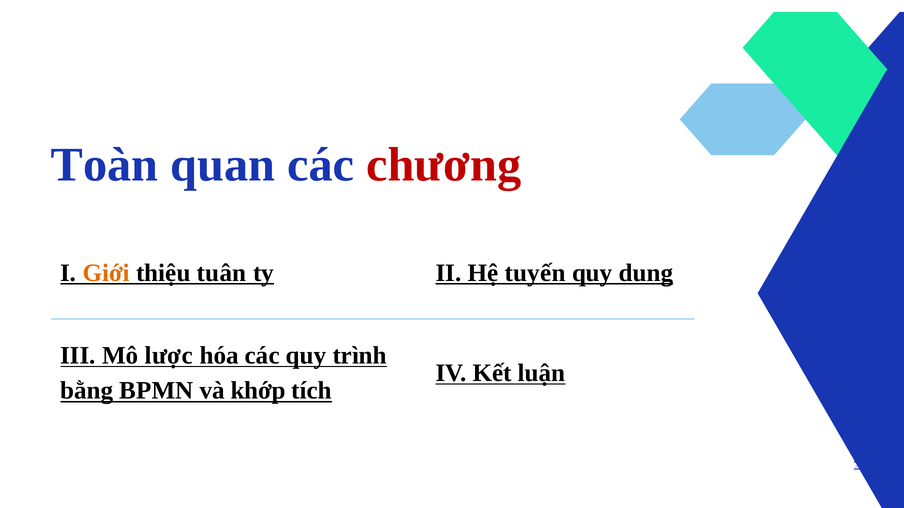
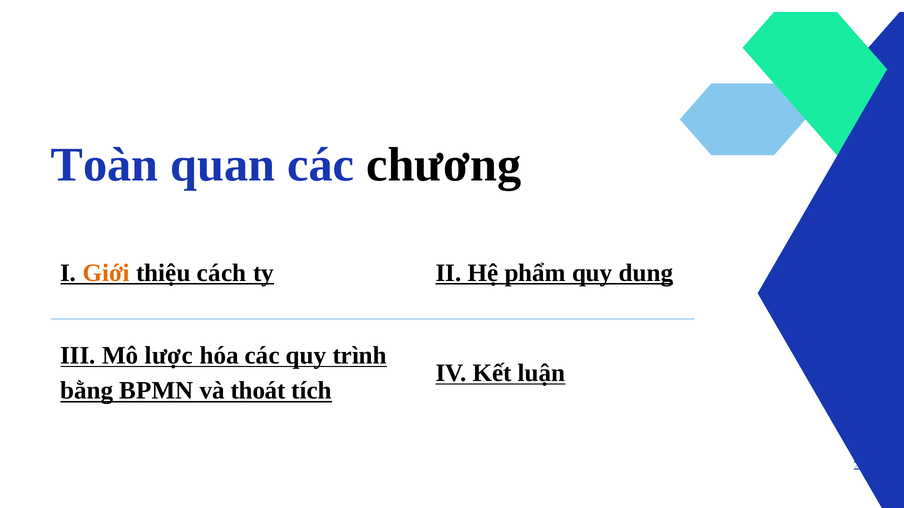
chương colour: red -> black
tuân: tuân -> cách
tuyến: tuyến -> phẩm
khớp: khớp -> thoát
